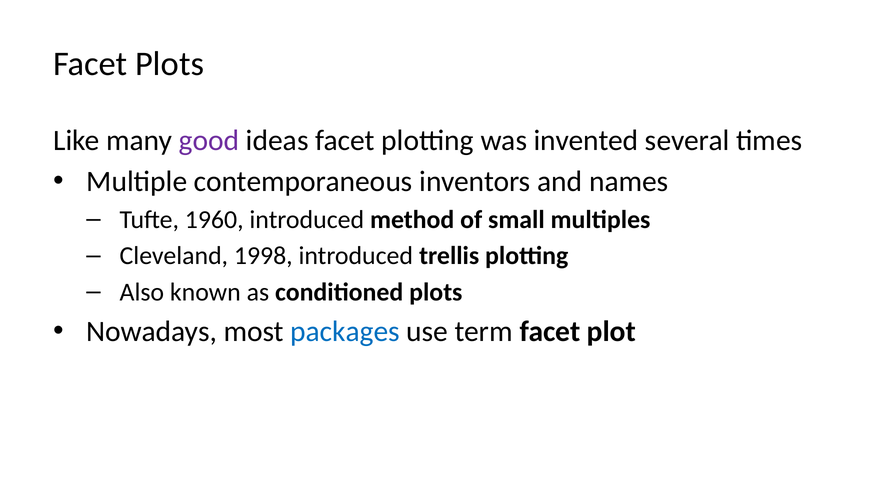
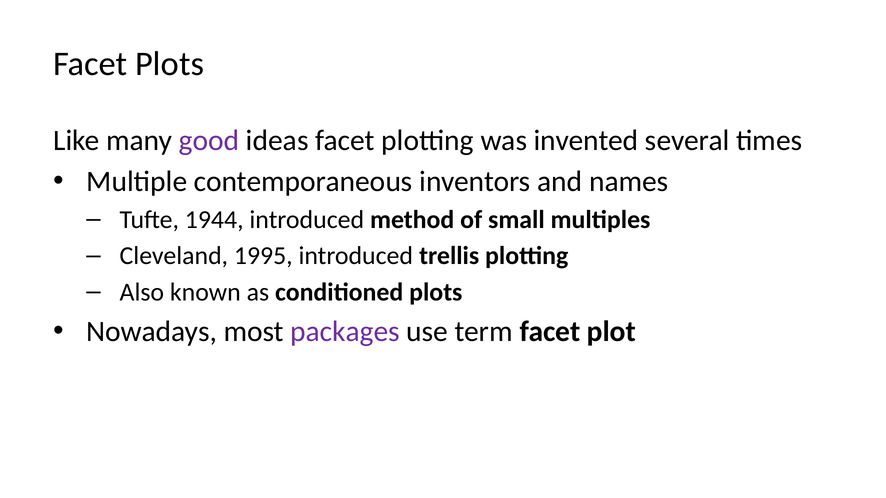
1960: 1960 -> 1944
1998: 1998 -> 1995
packages colour: blue -> purple
